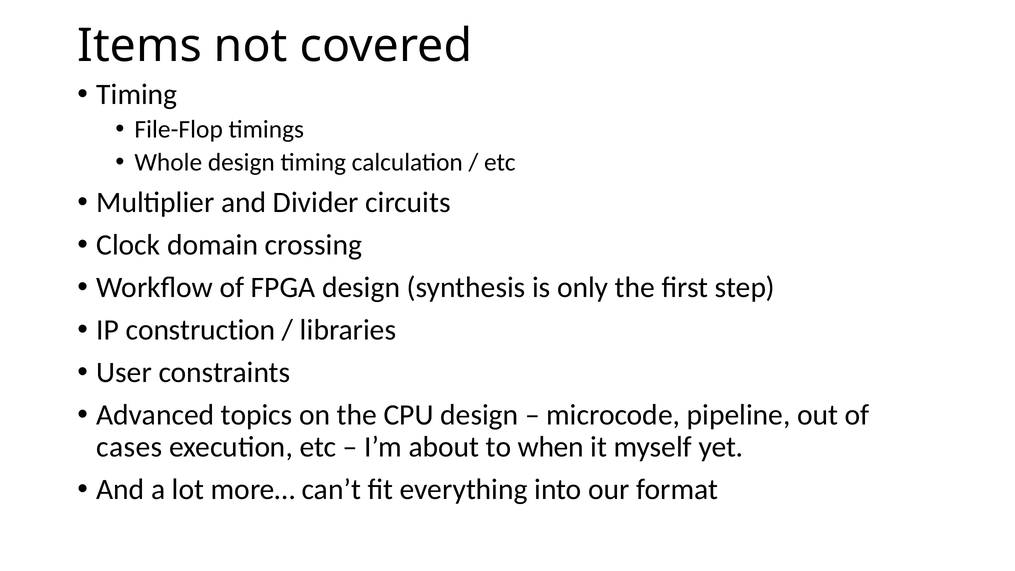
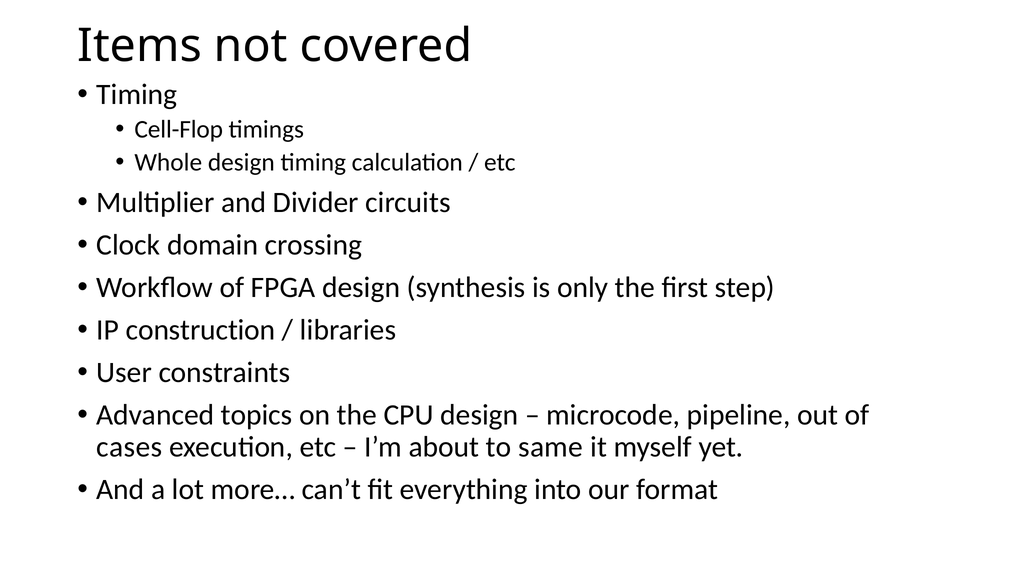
File-Flop: File-Flop -> Cell-Flop
when: when -> same
